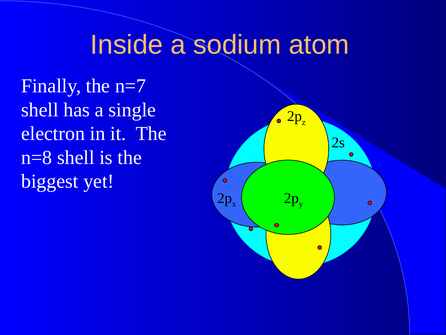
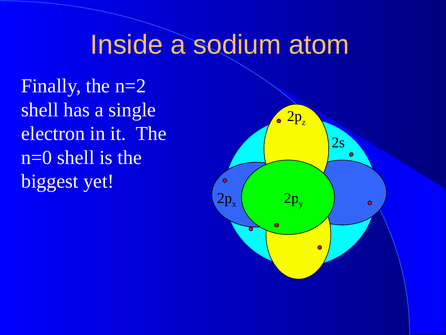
n=7: n=7 -> n=2
n=8: n=8 -> n=0
